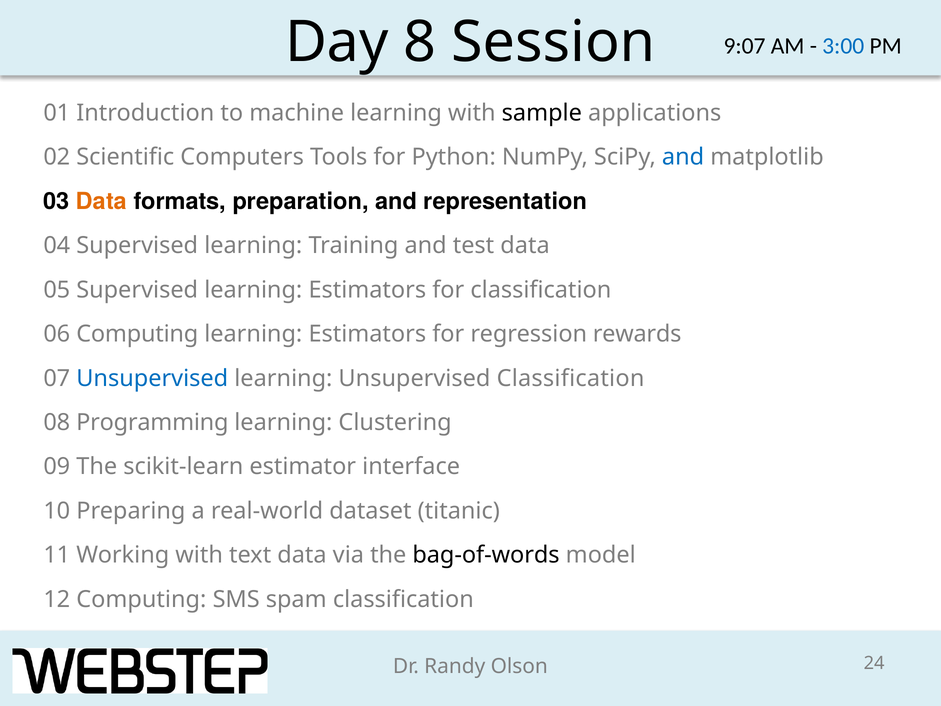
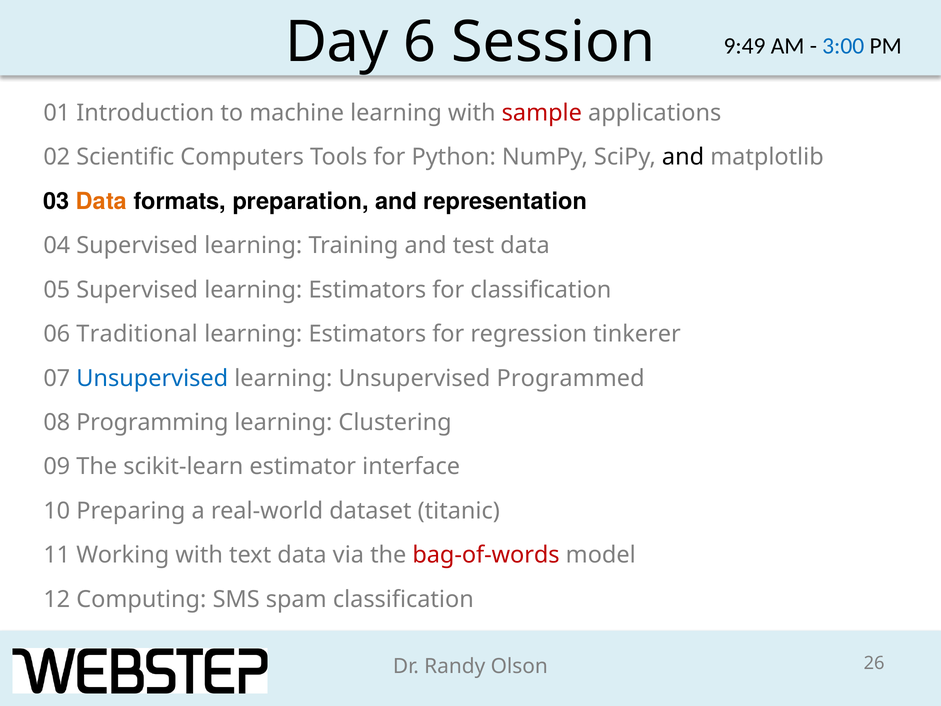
8: 8 -> 6
9:07: 9:07 -> 9:49
sample colour: black -> red
and at (683, 157) colour: blue -> black
06 Computing: Computing -> Traditional
rewards: rewards -> tinkerer
Unsupervised Classification: Classification -> Programmed
bag-of-words colour: black -> red
24: 24 -> 26
